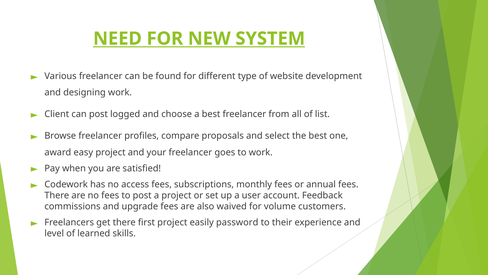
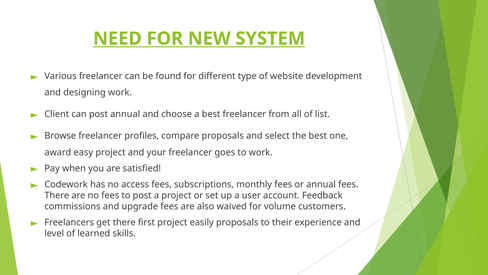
post logged: logged -> annual
easily password: password -> proposals
